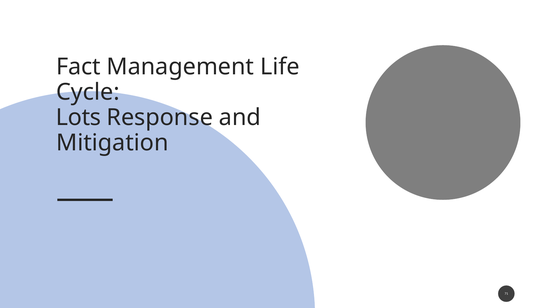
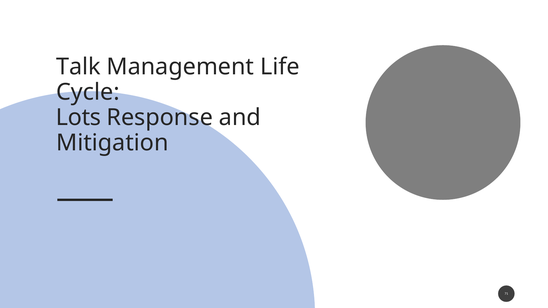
Fact: Fact -> Talk
